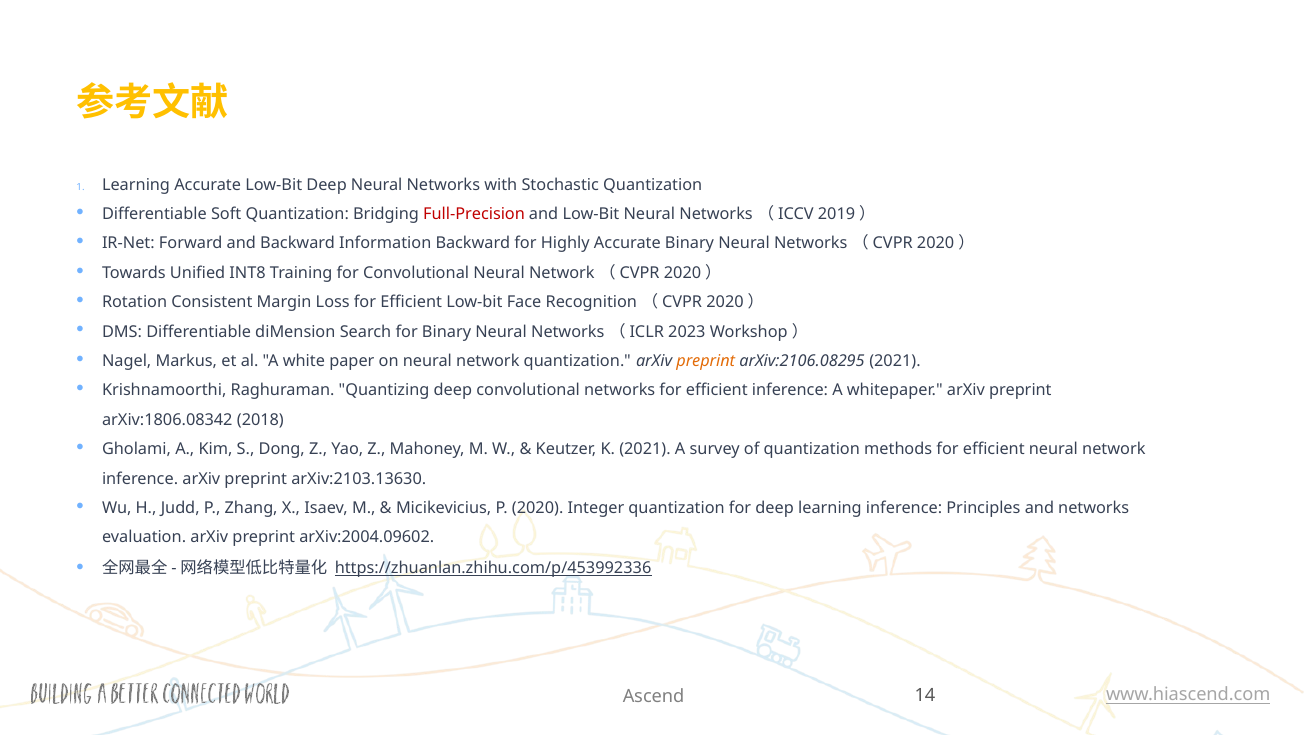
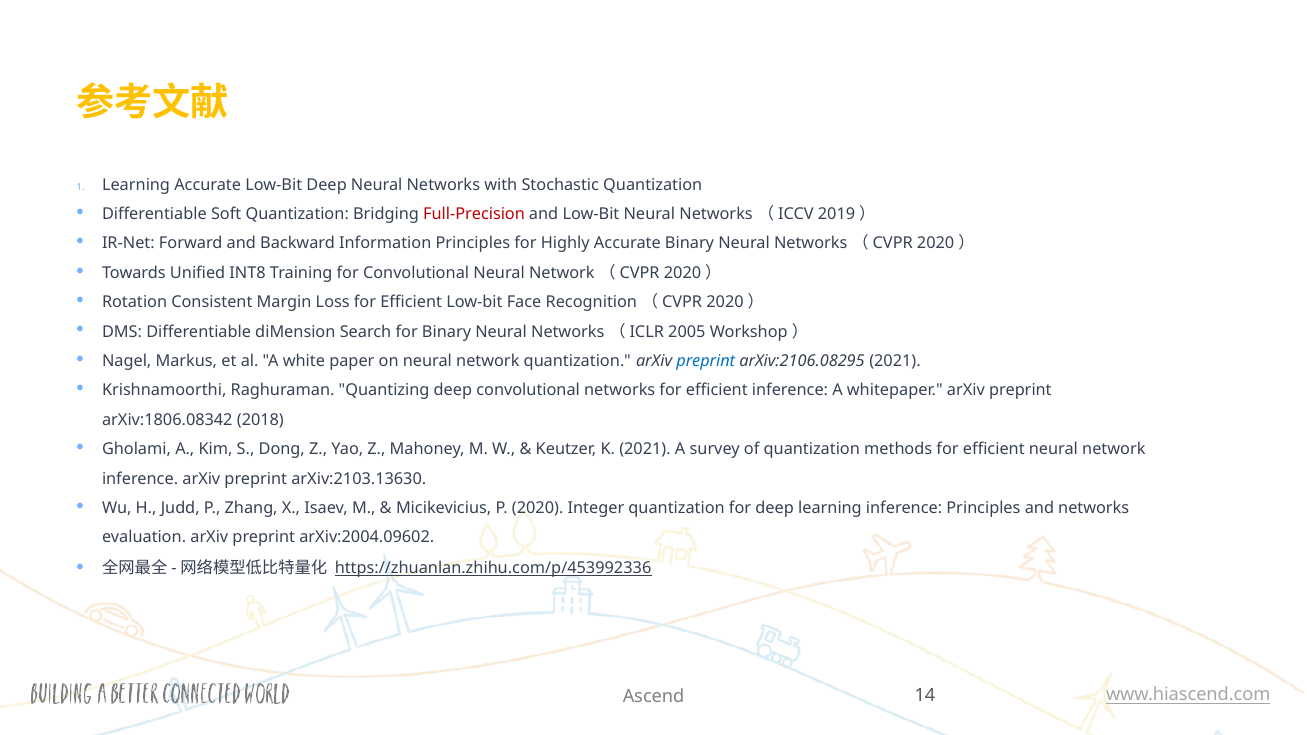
Information Backward: Backward -> Principles
2023: 2023 -> 2005
preprint at (706, 361) colour: orange -> blue
